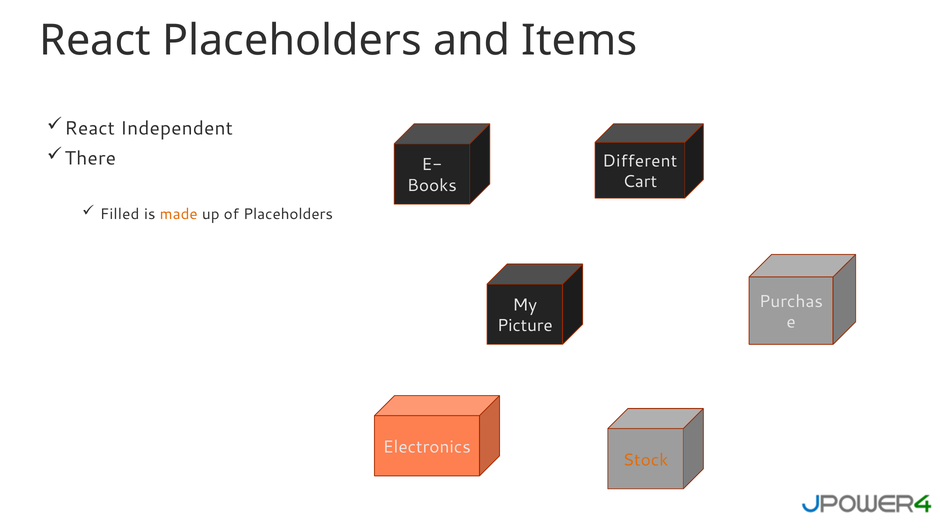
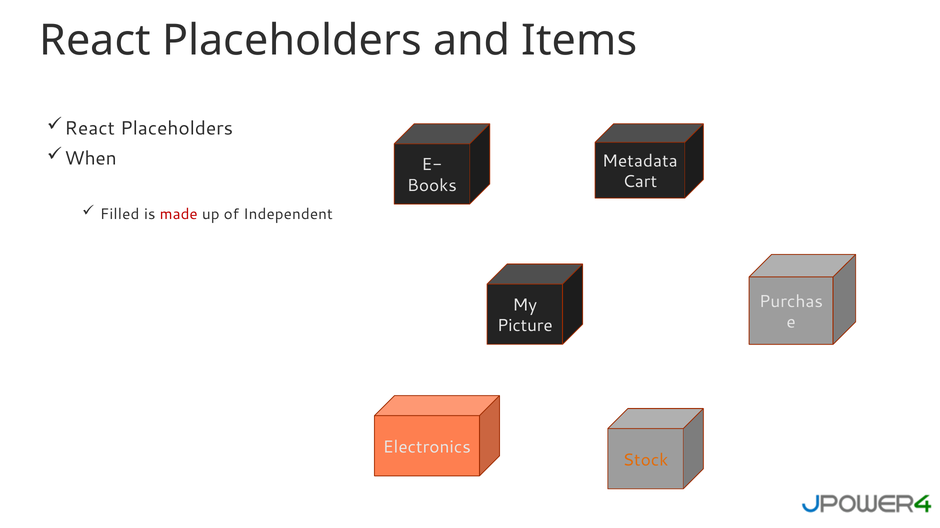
Independent at (177, 129): Independent -> Placeholders
There: There -> When
Different: Different -> Metadata
made colour: orange -> red
of Placeholders: Placeholders -> Independent
